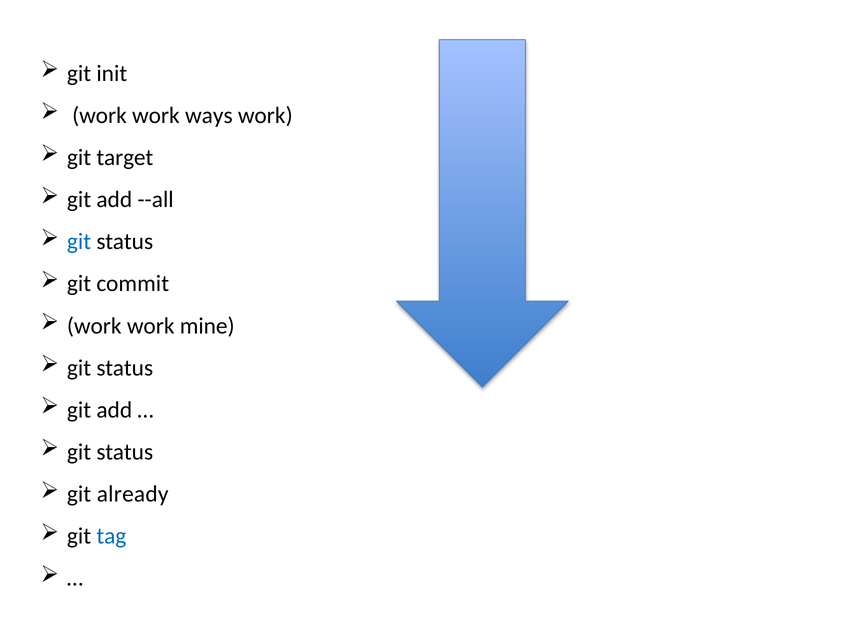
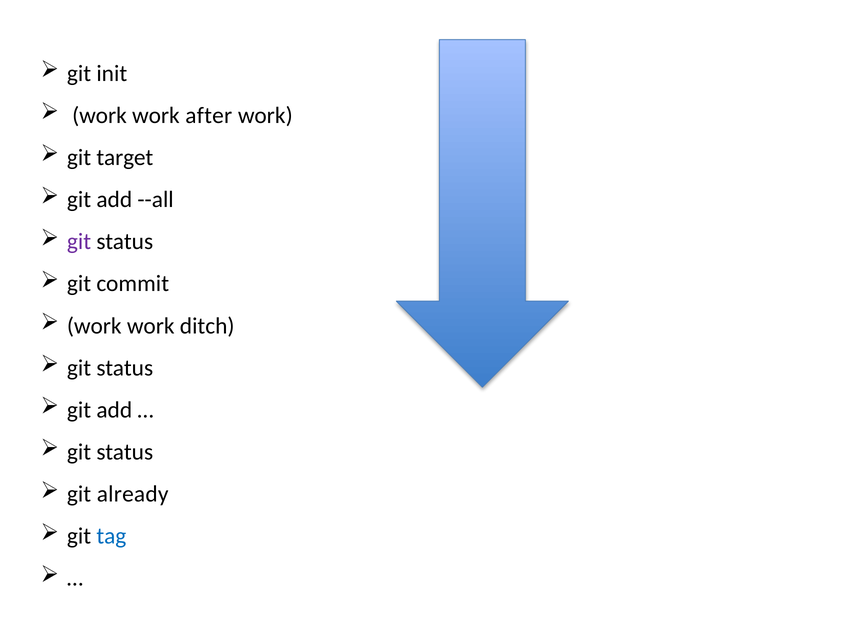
ways: ways -> after
git at (79, 242) colour: blue -> purple
mine: mine -> ditch
